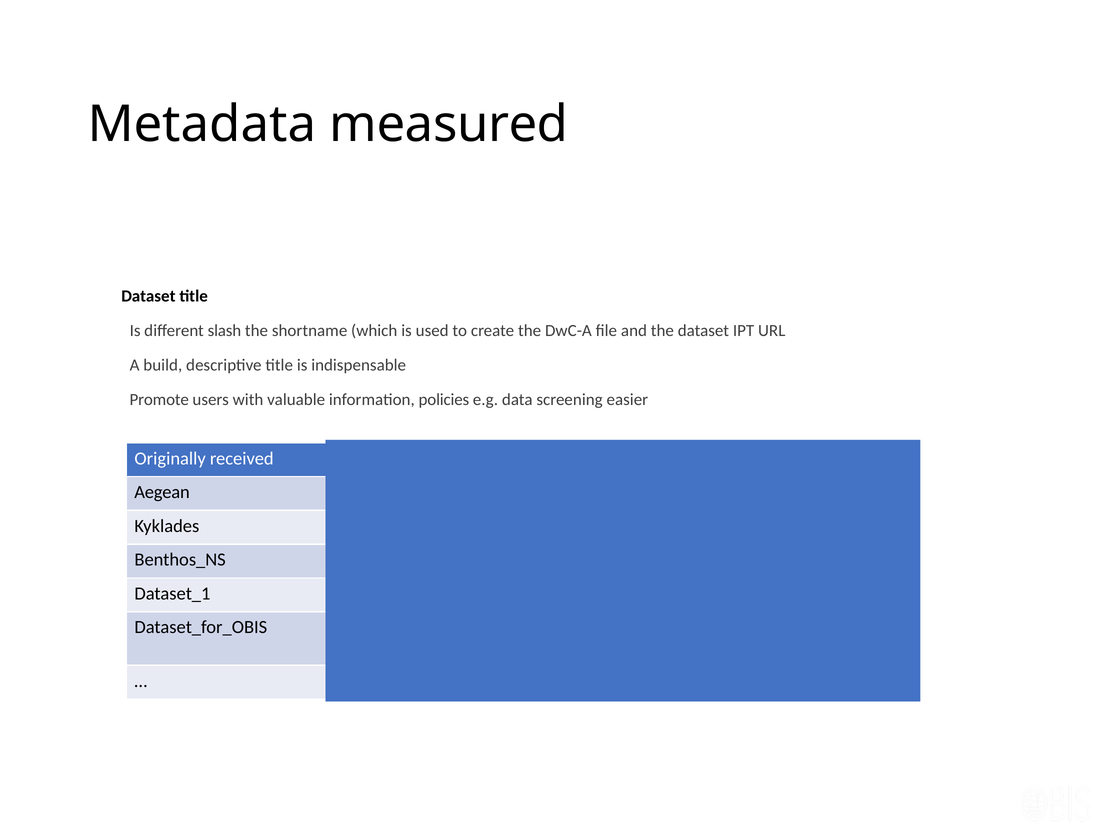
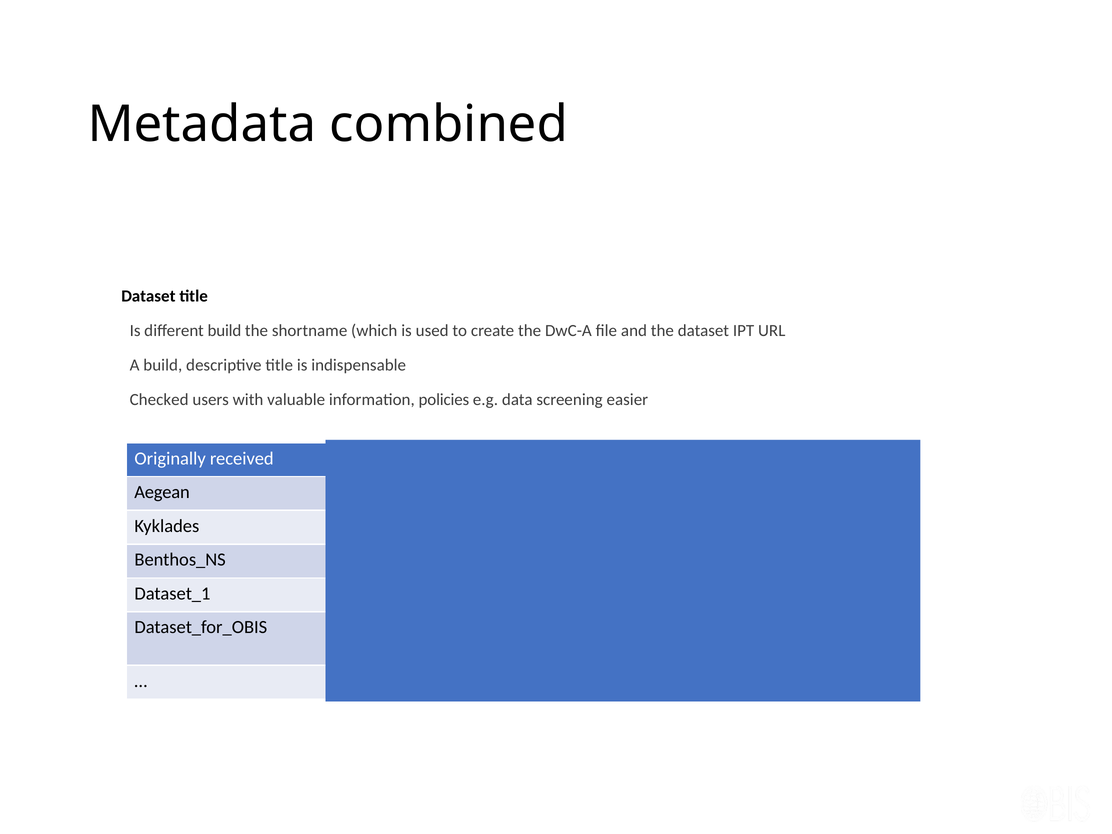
measured: measured -> combined
different slash: slash -> build
Promote at (159, 400): Promote -> Checked
